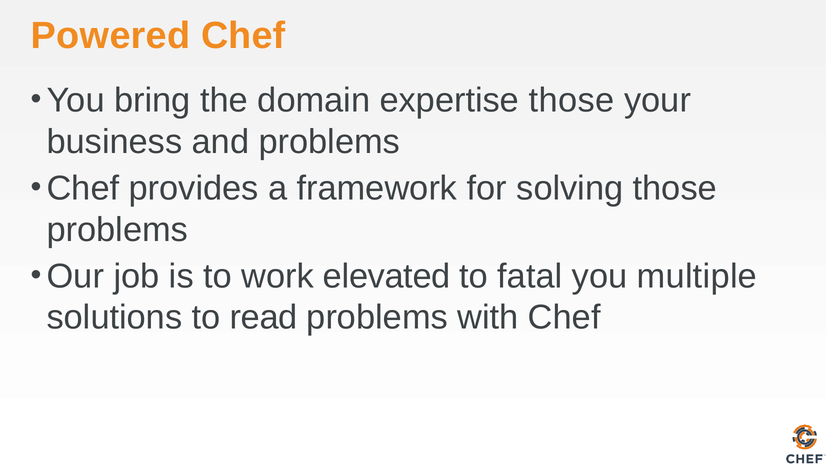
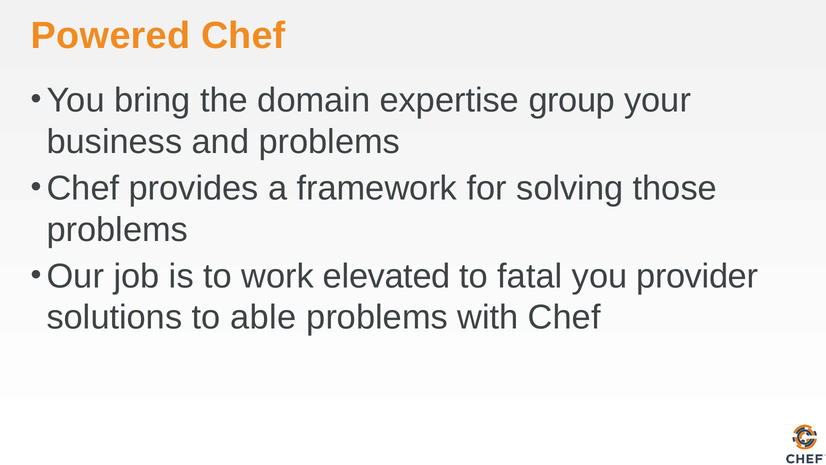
expertise those: those -> group
multiple: multiple -> provider
read: read -> able
